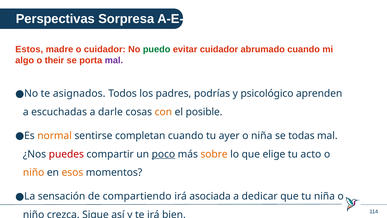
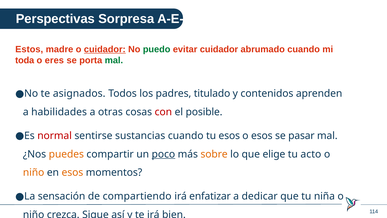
cuidador at (105, 49) underline: none -> present
algo: algo -> toda
their: their -> eres
mal at (114, 60) colour: purple -> green
podrías: podrías -> titulado
psicológico: psicológico -> contenidos
escuchadas: escuchadas -> habilidades
darle: darle -> otras
con colour: orange -> red
normal colour: orange -> red
completan: completan -> sustancias
tu ayer: ayer -> esos
o niña: niña -> esos
todas: todas -> pasar
puedes colour: red -> orange
asociada: asociada -> enfatizar
